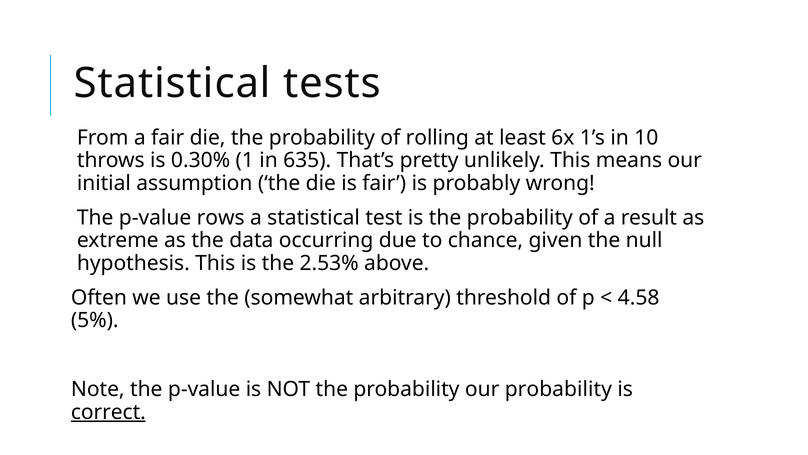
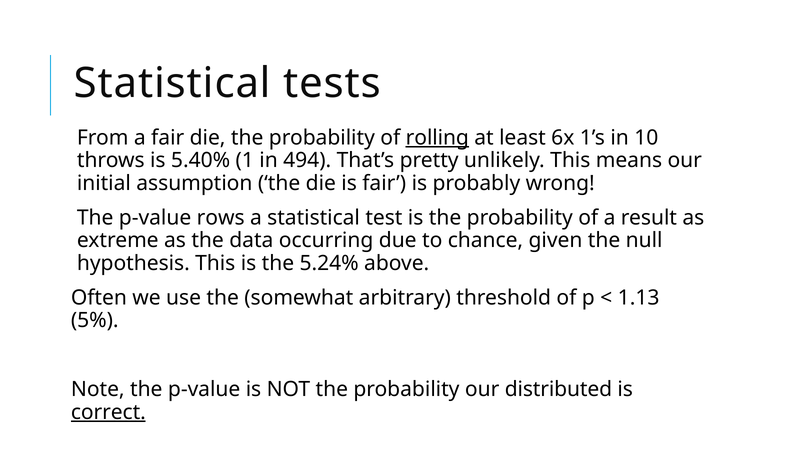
rolling underline: none -> present
0.30%: 0.30% -> 5.40%
635: 635 -> 494
2.53%: 2.53% -> 5.24%
4.58: 4.58 -> 1.13
our probability: probability -> distributed
